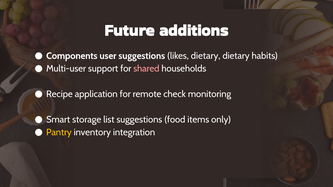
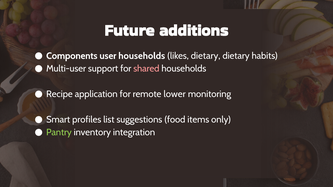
user suggestions: suggestions -> households
check: check -> lower
storage: storage -> profiles
Pantry colour: yellow -> light green
